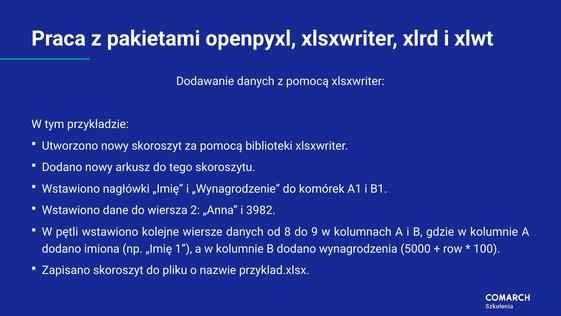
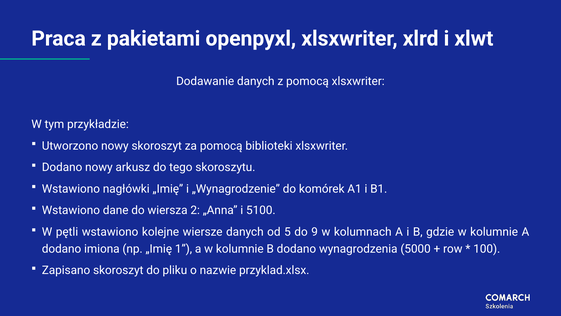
3982: 3982 -> 5100
8: 8 -> 5
